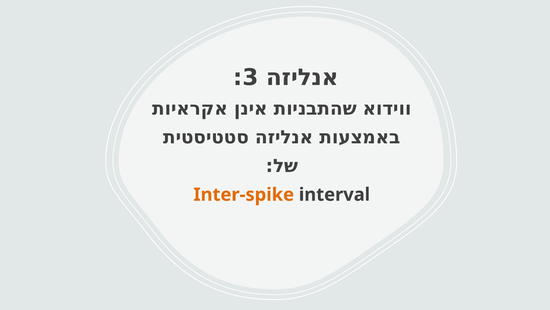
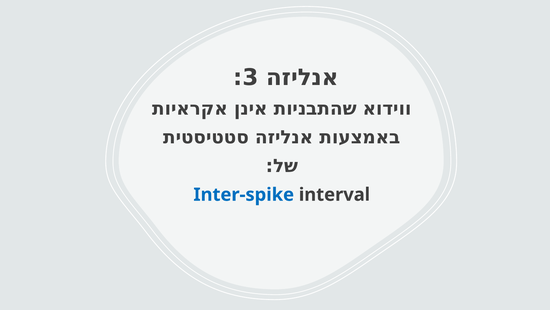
Inter-spike colour: orange -> blue
